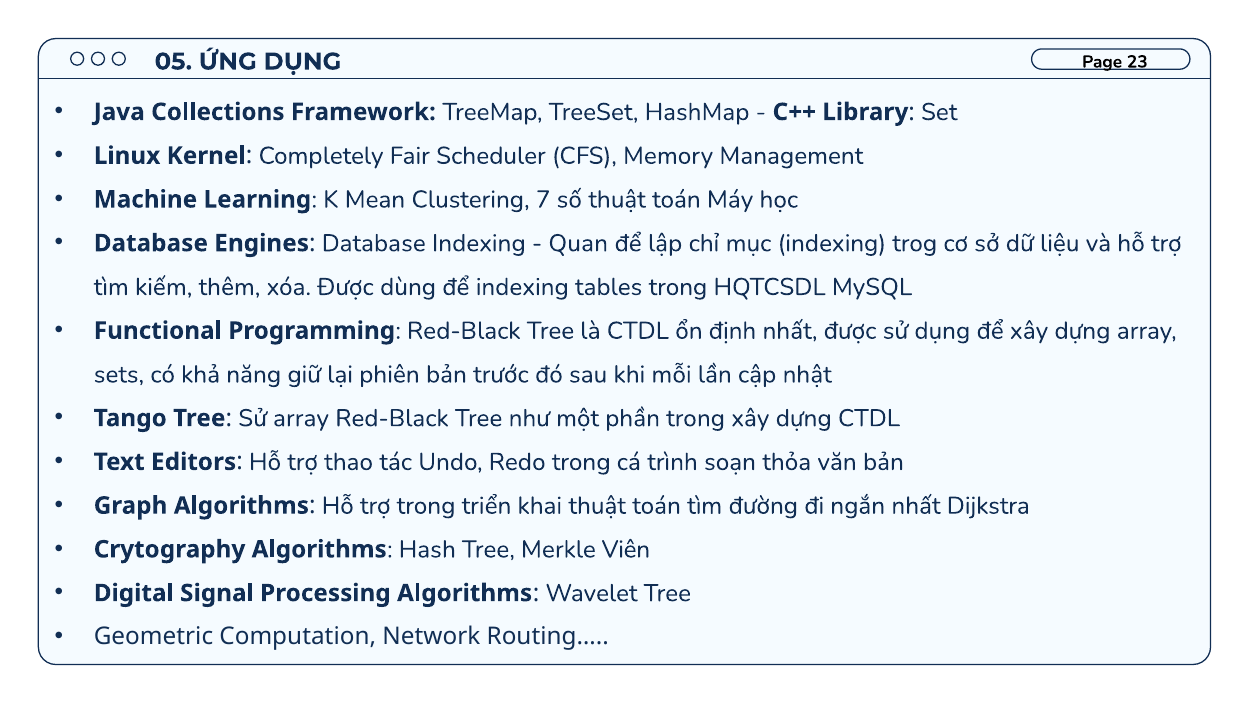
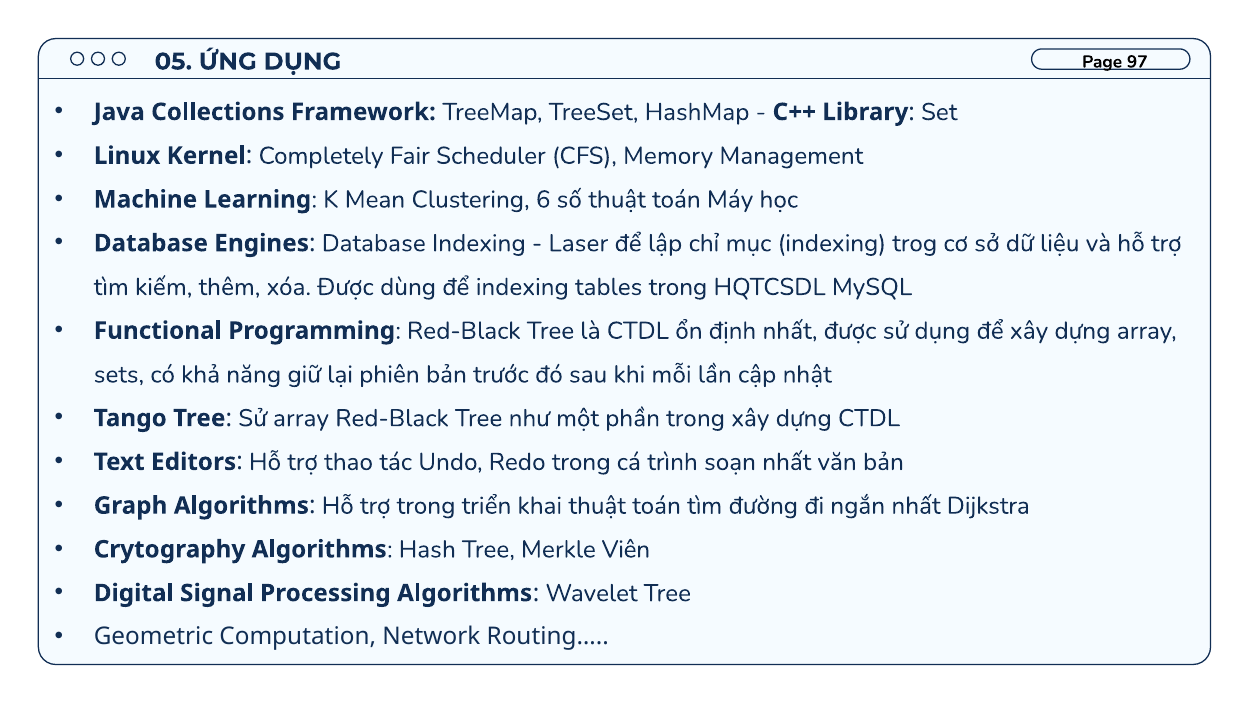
23: 23 -> 97
7: 7 -> 6
Quan: Quan -> Laser
soạn thỏa: thỏa -> nhất
